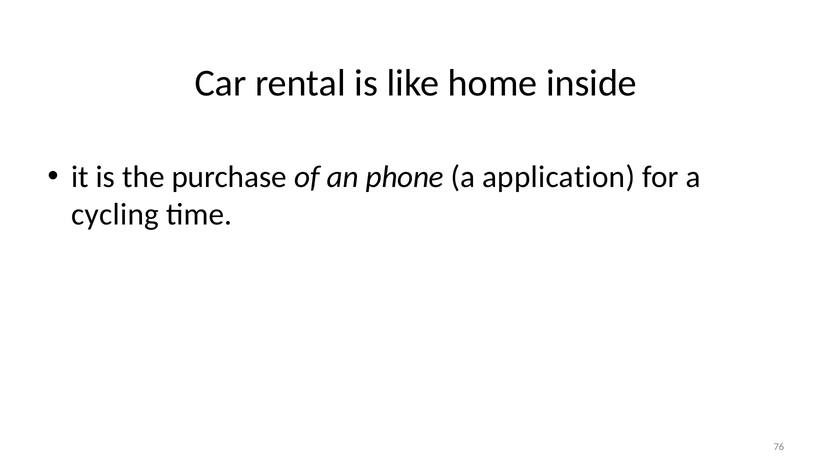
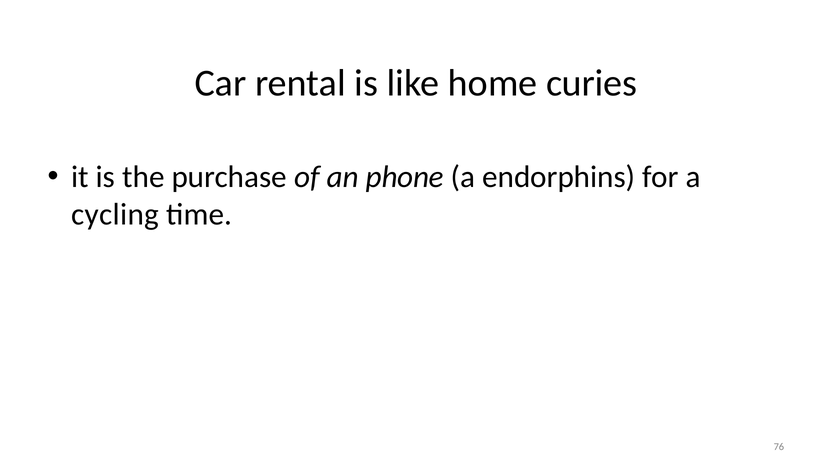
inside: inside -> curies
application: application -> endorphins
